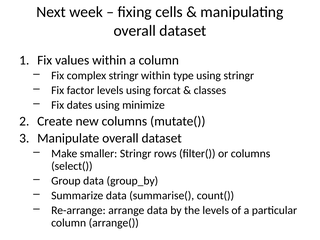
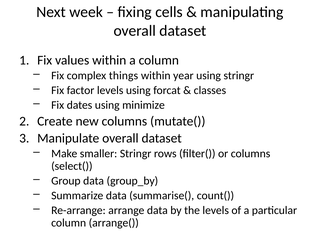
complex stringr: stringr -> things
type: type -> year
